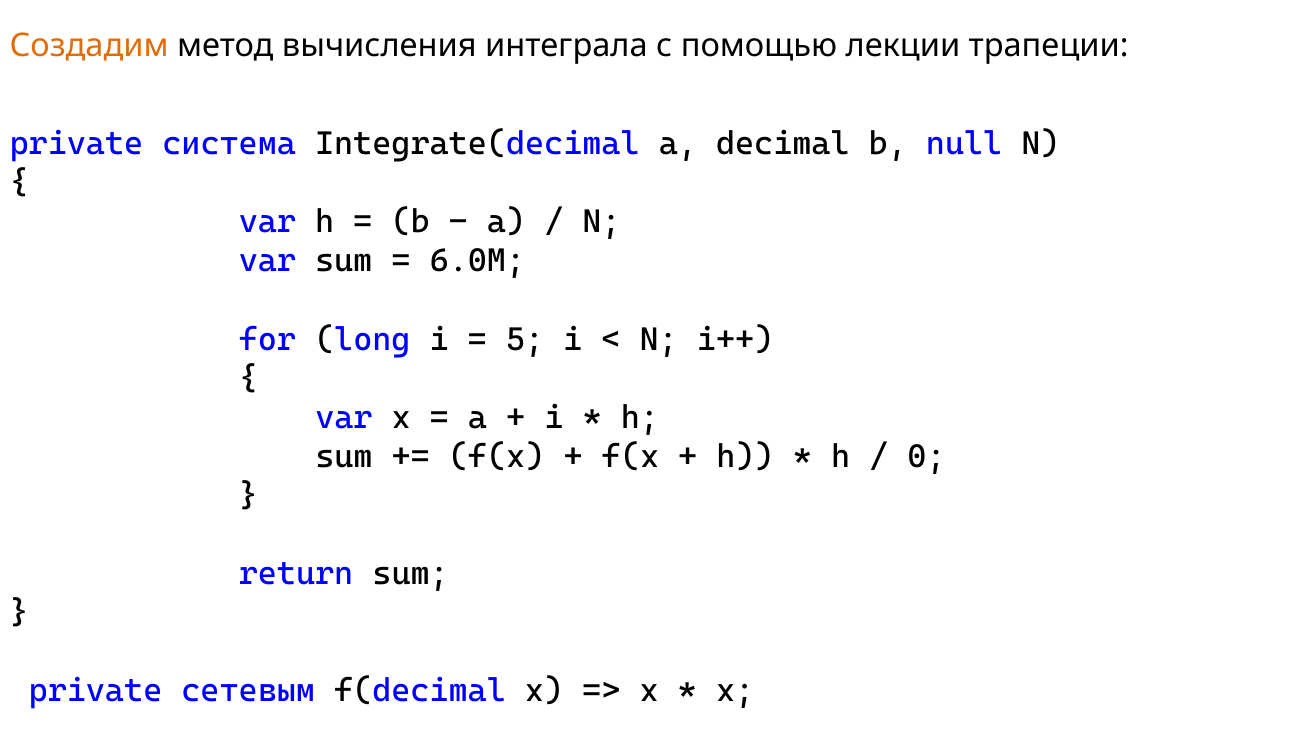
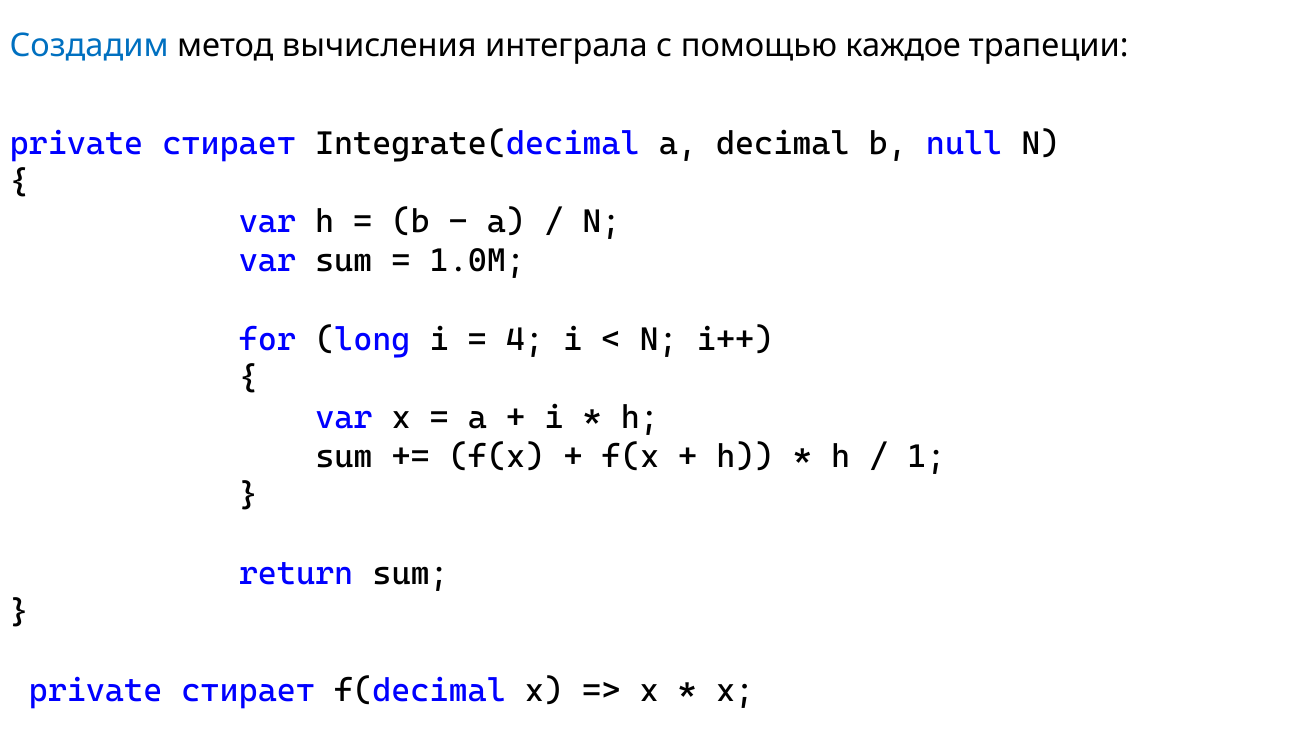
Создадим colour: orange -> blue
лекции: лекции -> каждое
система at (229, 144): система -> стирает
6.0M: 6.0M -> 1.0M
5: 5 -> 4
0: 0 -> 1
сетевым at (248, 692): сетевым -> стирает
